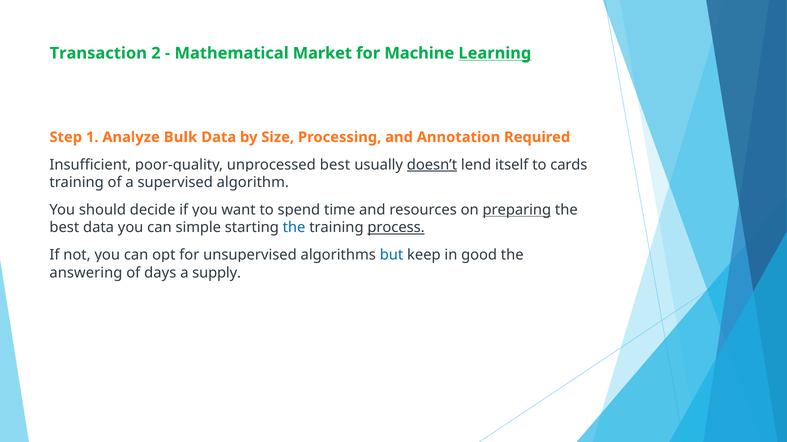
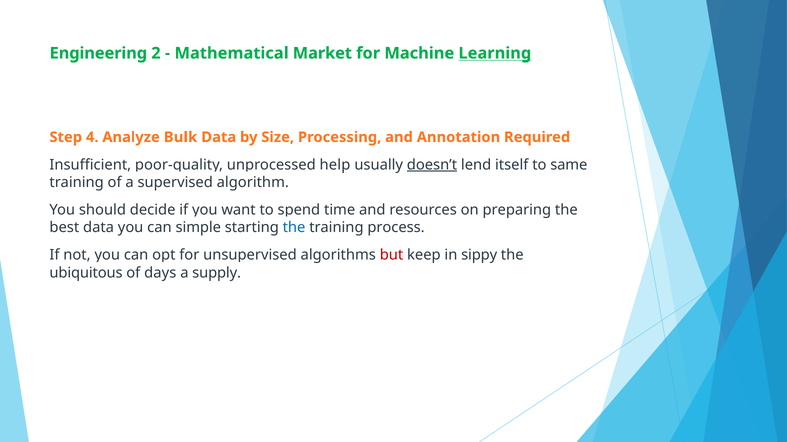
Transaction: Transaction -> Engineering
1: 1 -> 4
best at (335, 165): best -> help
cards: cards -> same
preparing underline: present -> none
process underline: present -> none
but colour: blue -> red
good: good -> sippy
answering: answering -> ubiquitous
